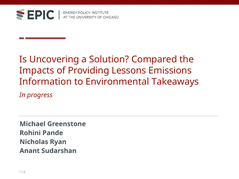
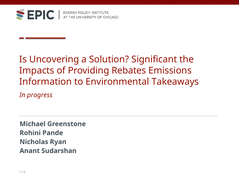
Compared: Compared -> Significant
Lessons: Lessons -> Rebates
